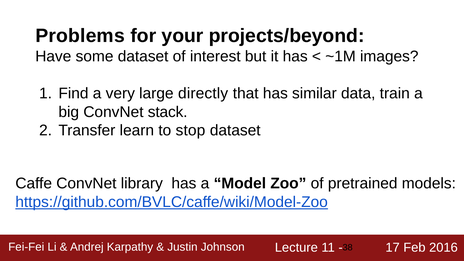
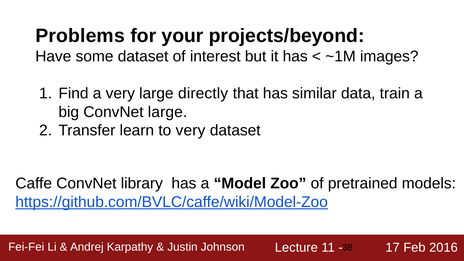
ConvNet stack: stack -> large
to stop: stop -> very
